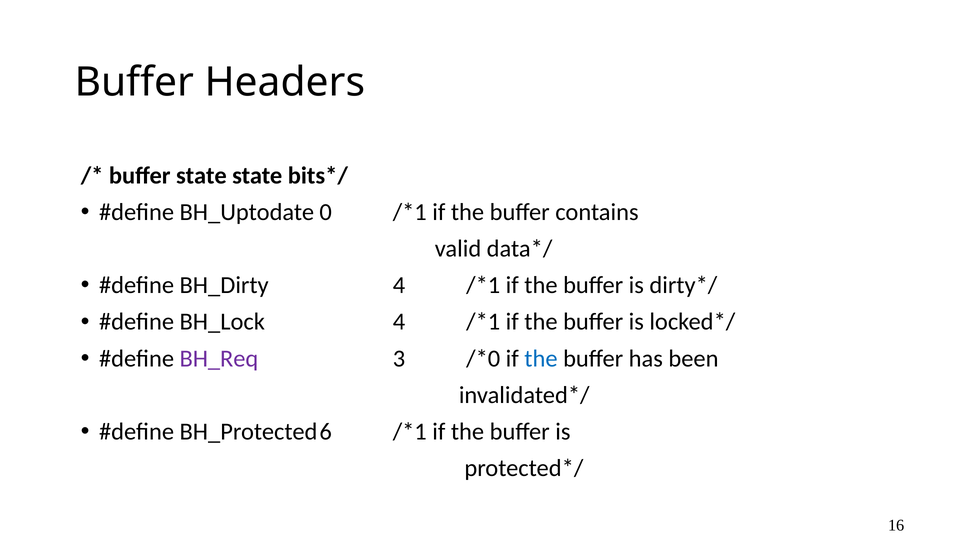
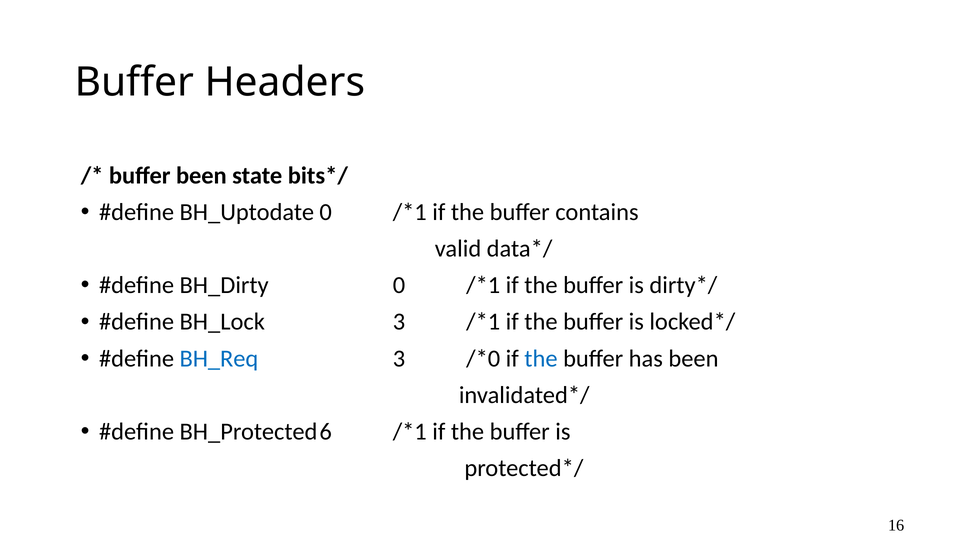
buffer state: state -> been
BH_Dirty 4: 4 -> 0
BH_Lock 4: 4 -> 3
BH_Req colour: purple -> blue
